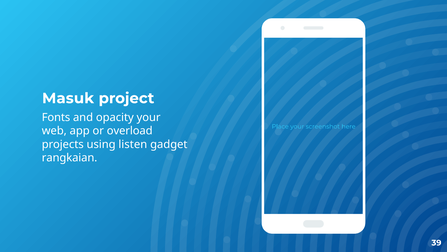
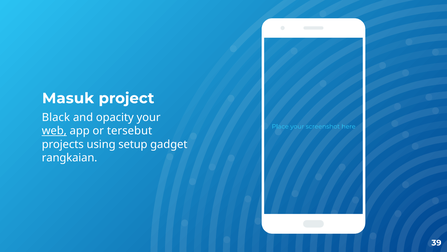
Fonts: Fonts -> Black
web underline: none -> present
overload: overload -> tersebut
listen: listen -> setup
